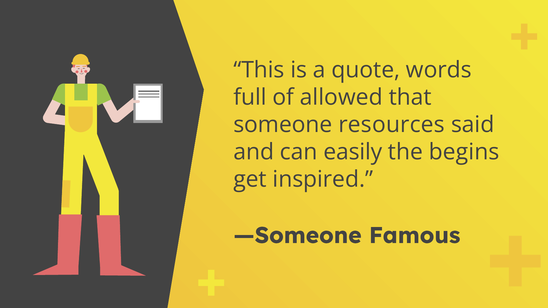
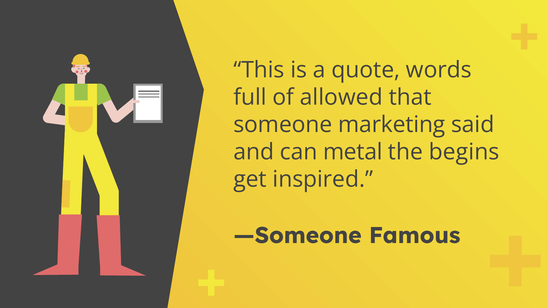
resources: resources -> marketing
easily: easily -> metal
